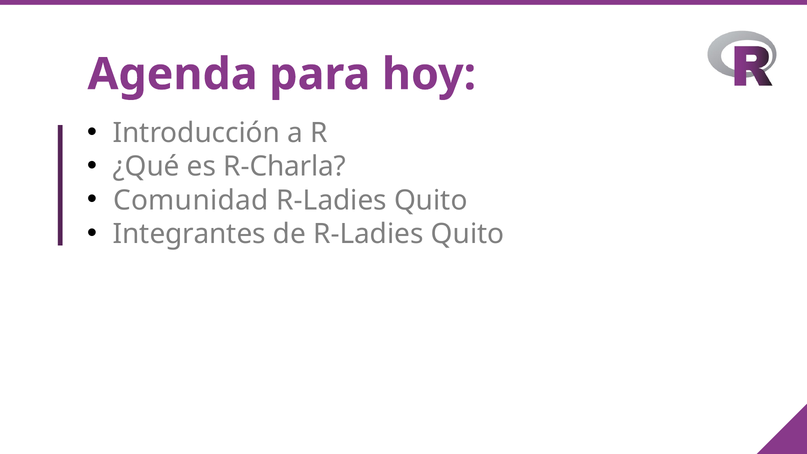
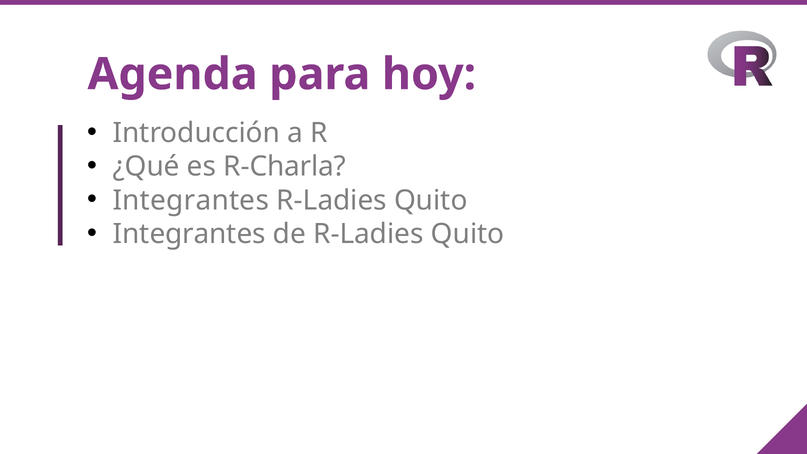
Comunidad at (191, 200): Comunidad -> Integrantes
